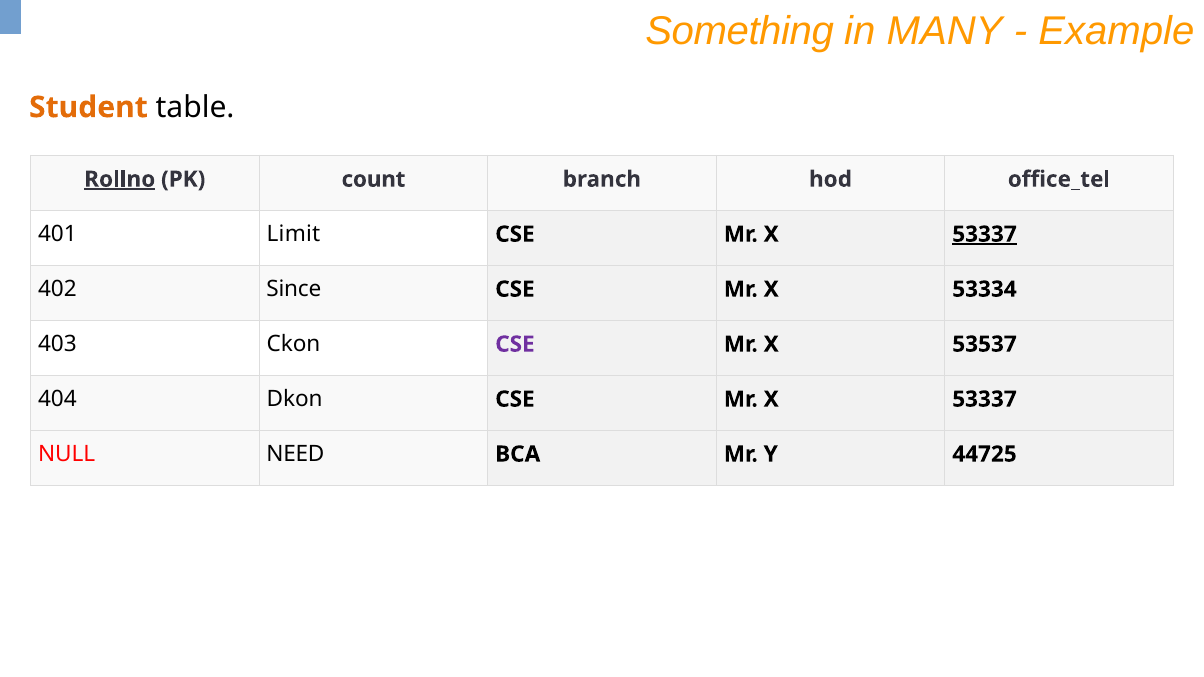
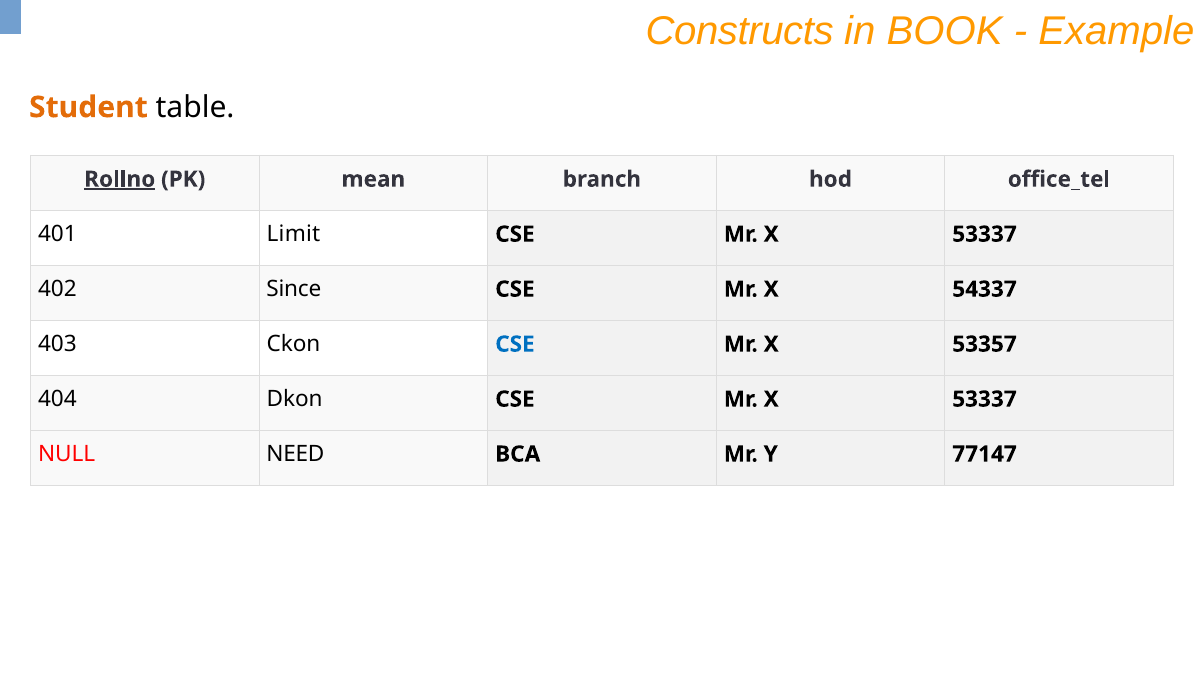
Something: Something -> Constructs
MANY: MANY -> BOOK
count: count -> mean
53337 at (985, 234) underline: present -> none
53334: 53334 -> 54337
CSE at (515, 344) colour: purple -> blue
53537: 53537 -> 53357
44725: 44725 -> 77147
